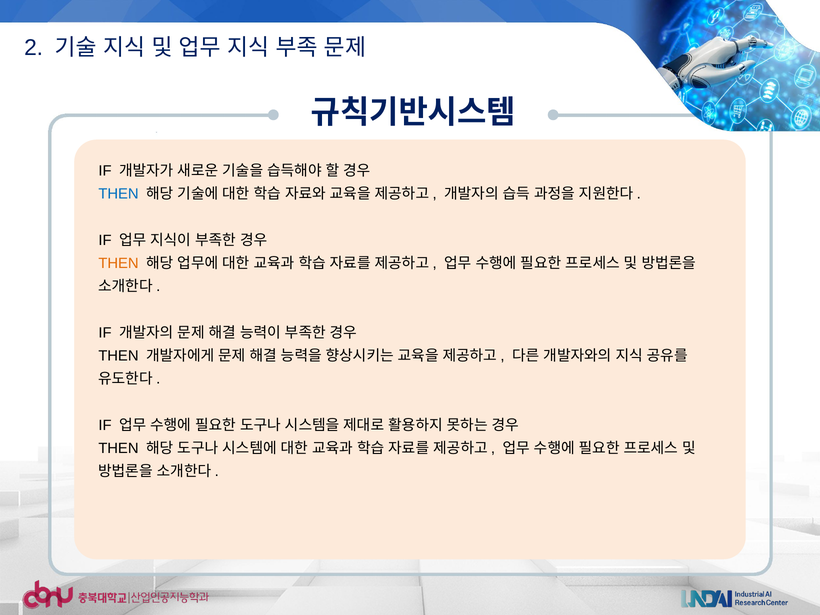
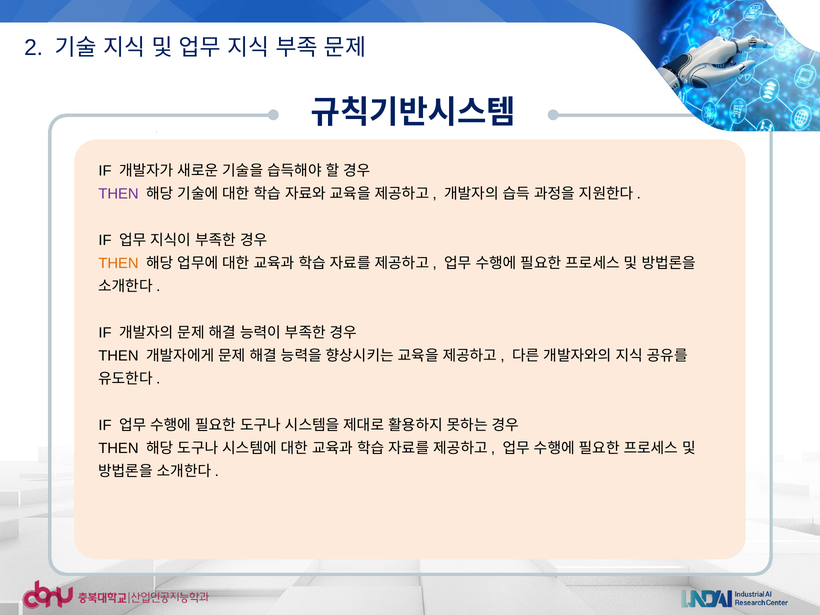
THEN at (119, 194) colour: blue -> purple
